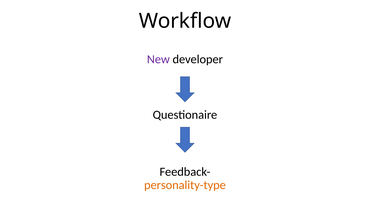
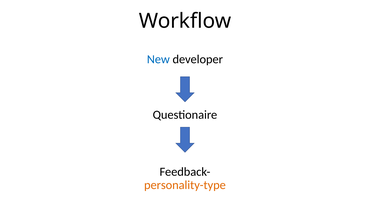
New colour: purple -> blue
